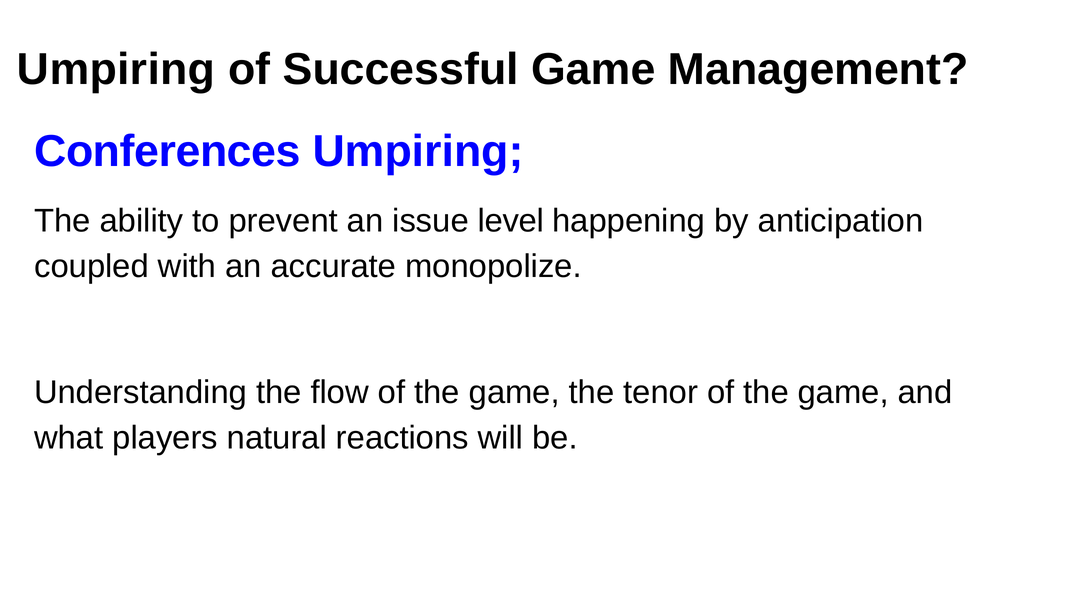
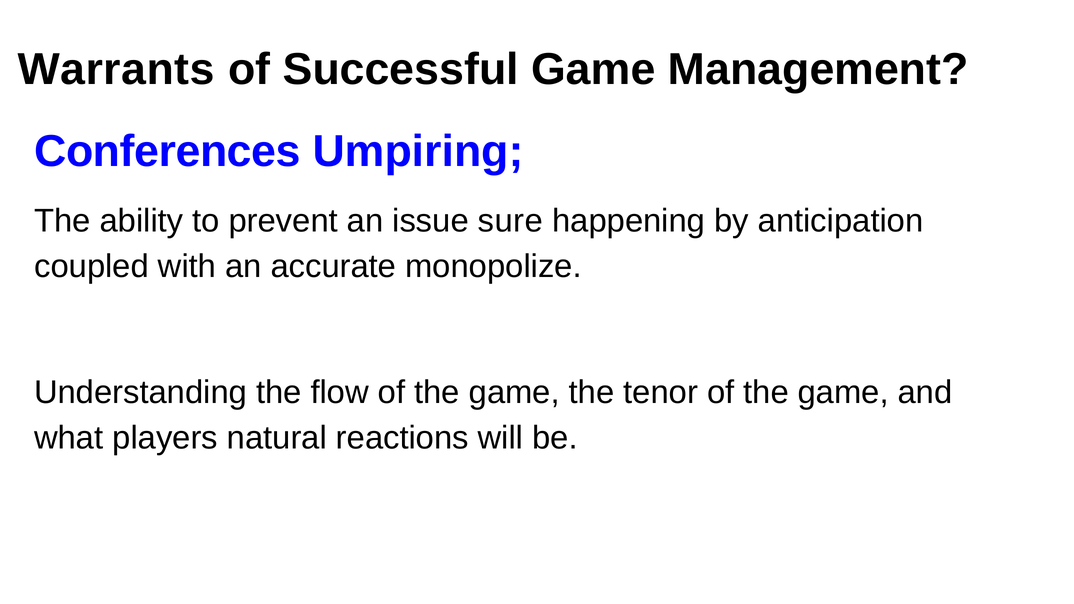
Umpiring at (116, 70): Umpiring -> Warrants
level: level -> sure
